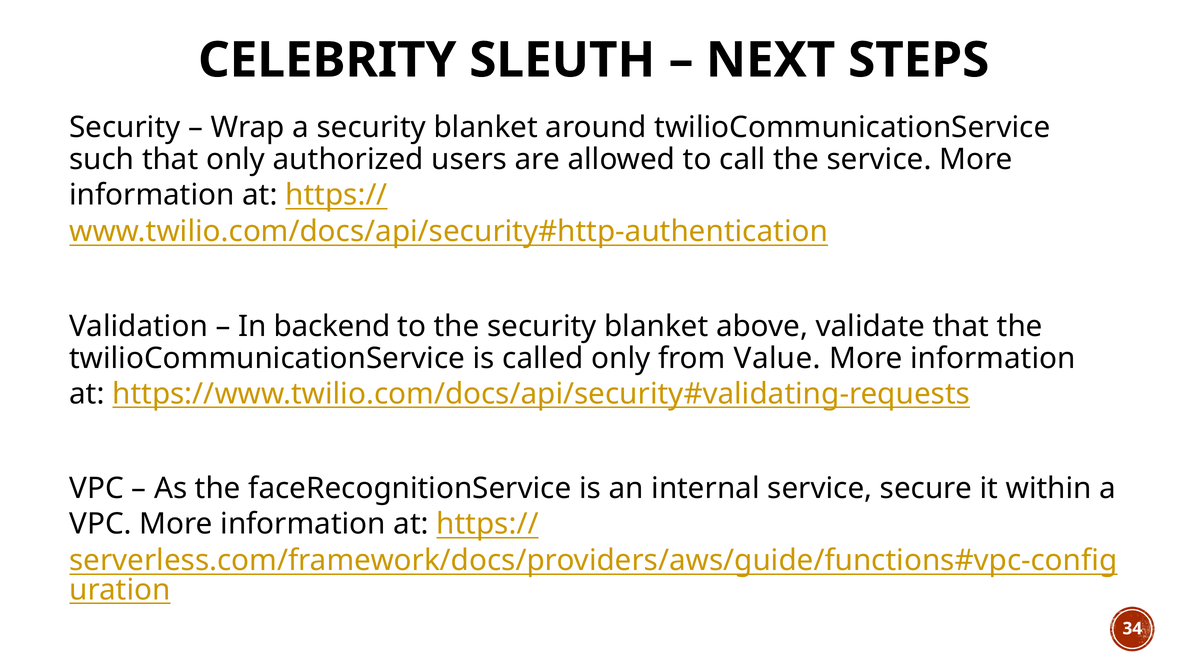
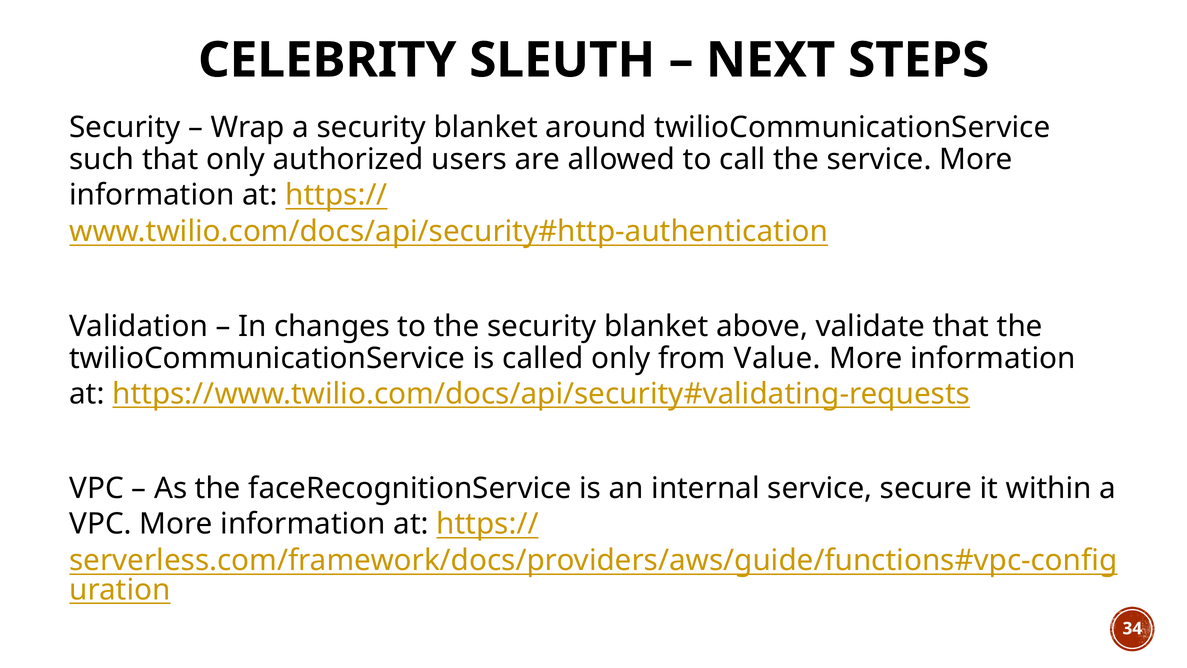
backend: backend -> changes
